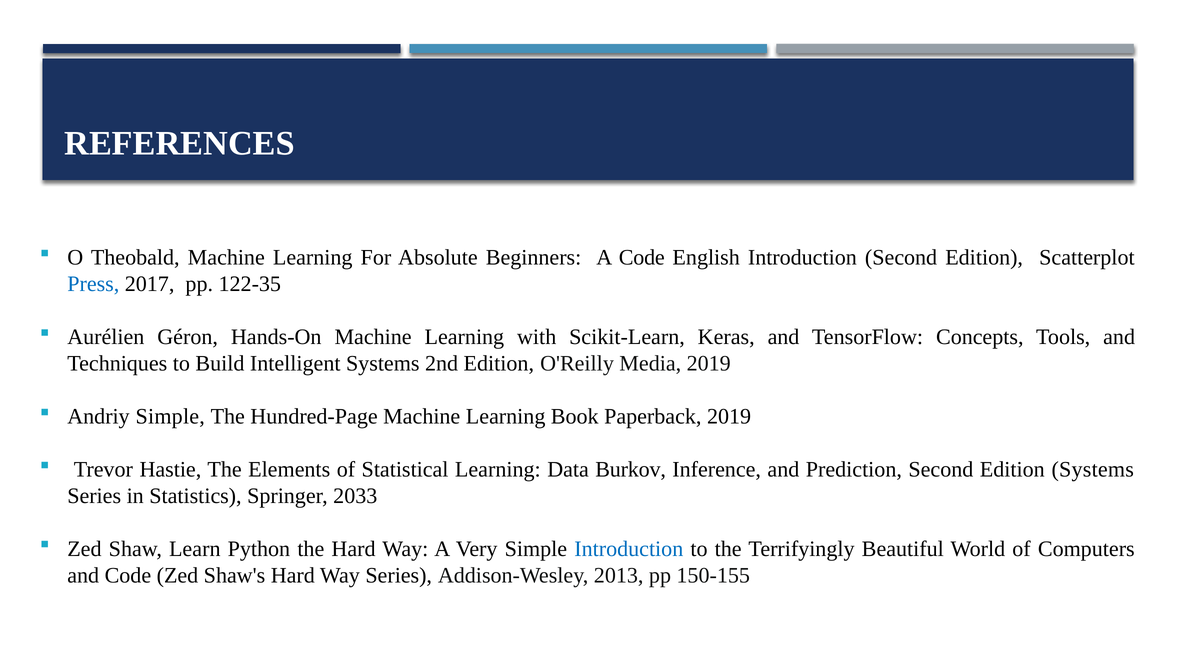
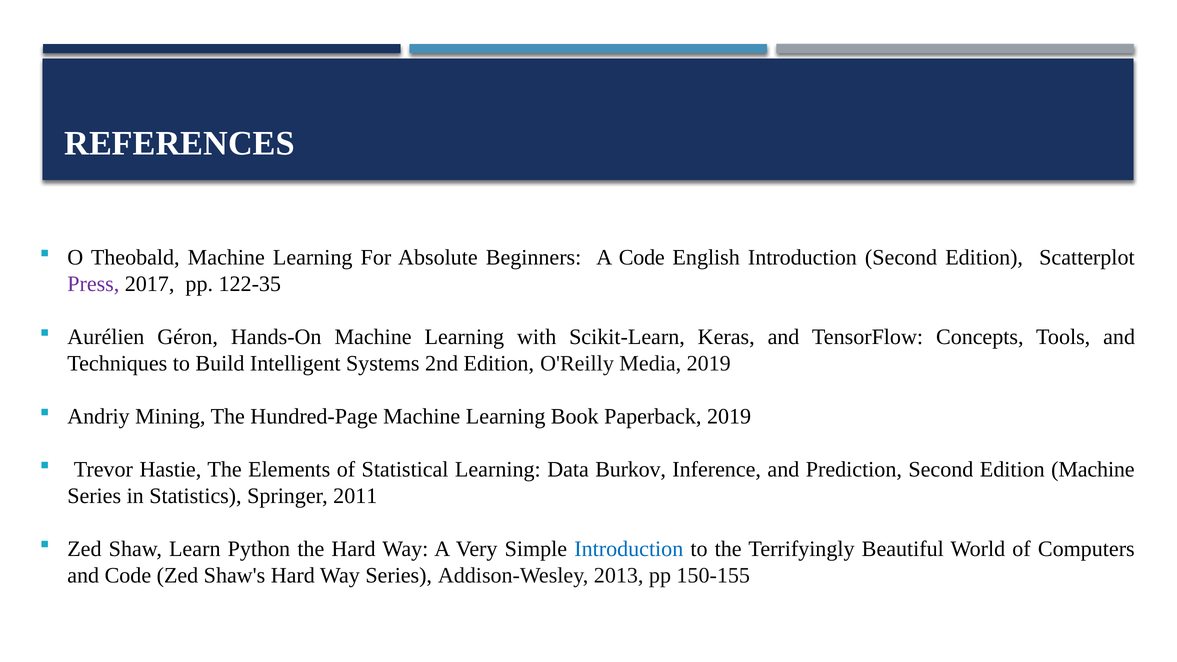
Press colour: blue -> purple
Andriy Simple: Simple -> Mining
Edition Systems: Systems -> Machine
2033: 2033 -> 2011
